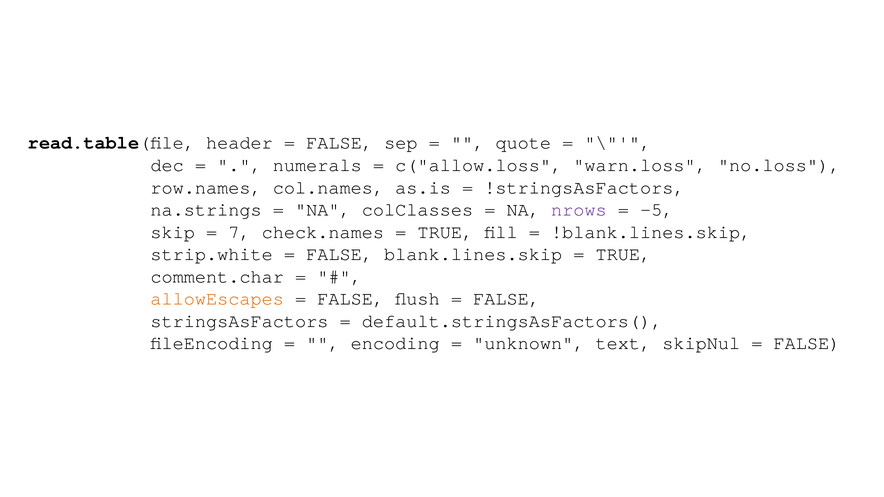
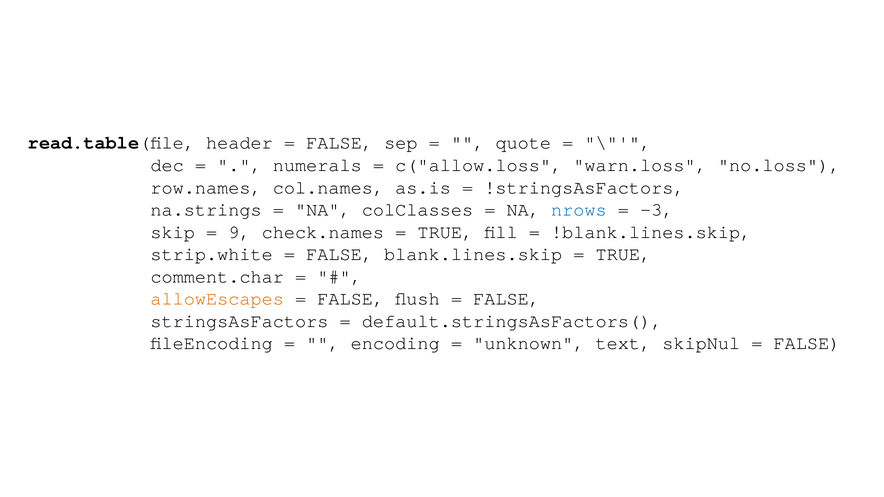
nrows colour: purple -> blue
-5: -5 -> -3
7: 7 -> 9
